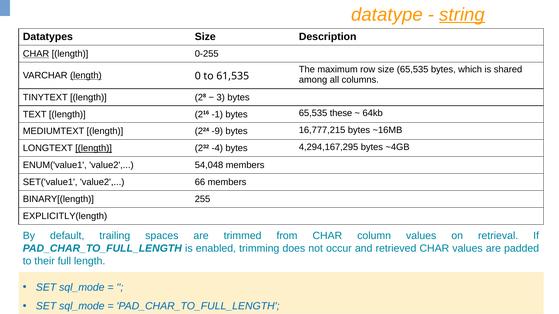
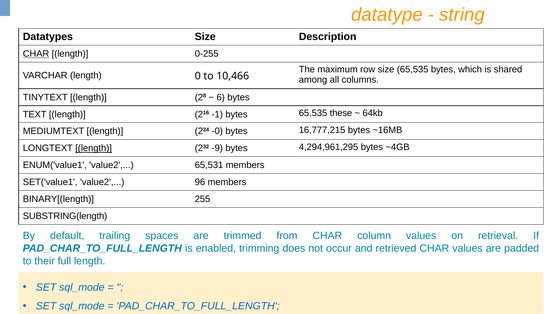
string underline: present -> none
length at (86, 76) underline: present -> none
61,535: 61,535 -> 10,466
3: 3 -> 6
-9: -9 -> -0
-4: -4 -> -9
4,294,167,295: 4,294,167,295 -> 4,294,961,295
54,048: 54,048 -> 65,531
66: 66 -> 96
EXPLICITLY(length: EXPLICITLY(length -> SUBSTRING(length
